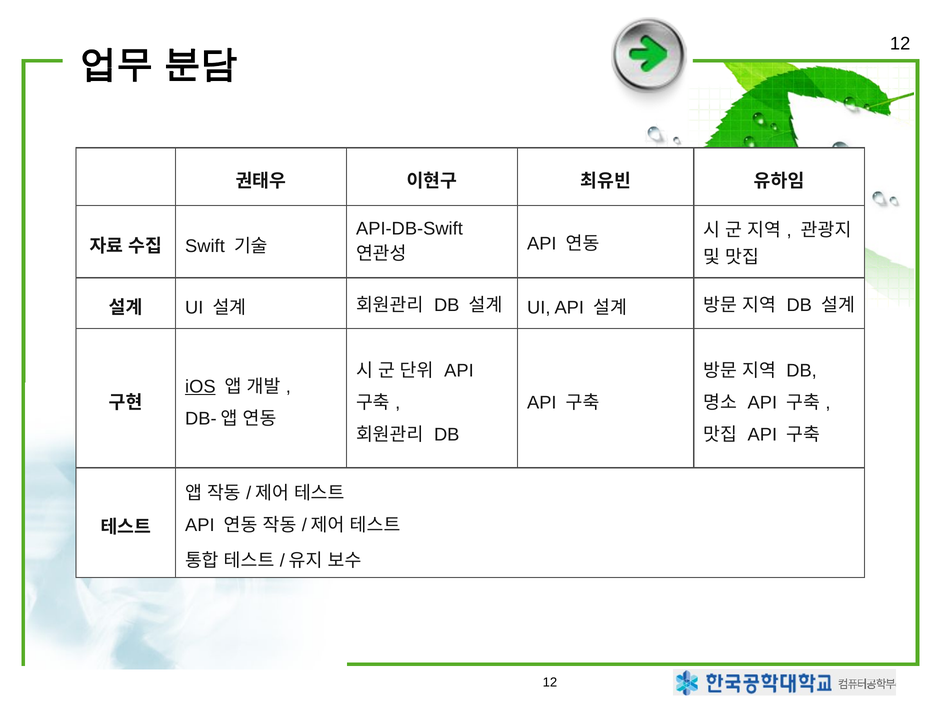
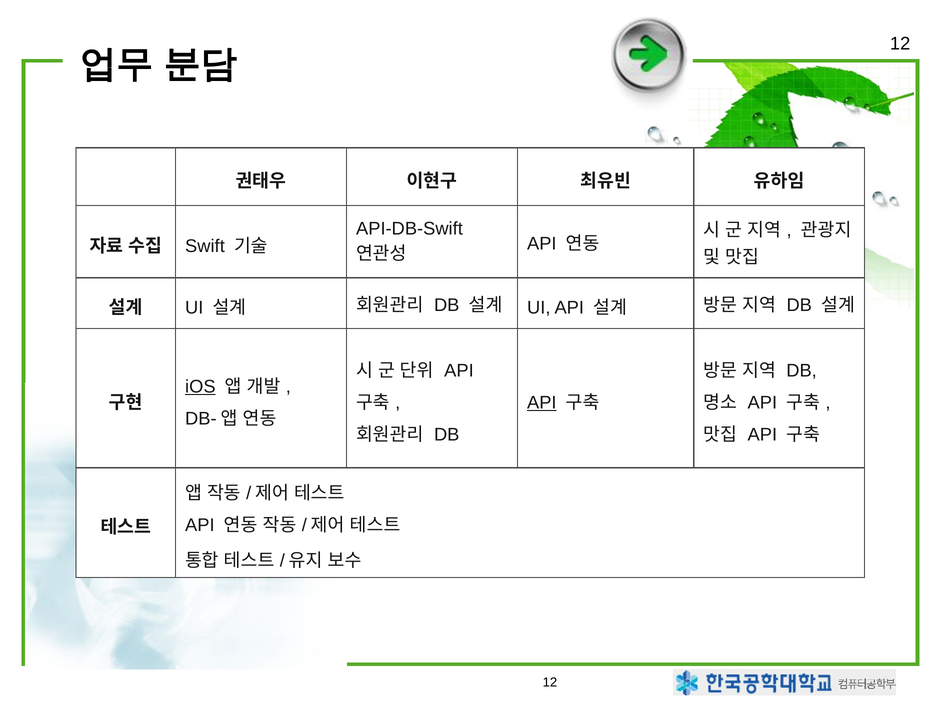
API at (542, 403) underline: none -> present
